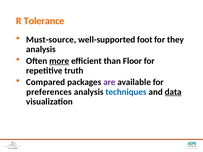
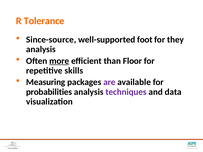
Must-source: Must-source -> Since-source
truth: truth -> skills
Compared: Compared -> Measuring
preferences: preferences -> probabilities
techniques colour: blue -> purple
data underline: present -> none
